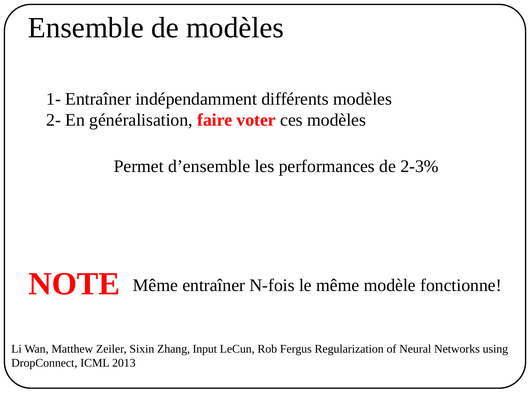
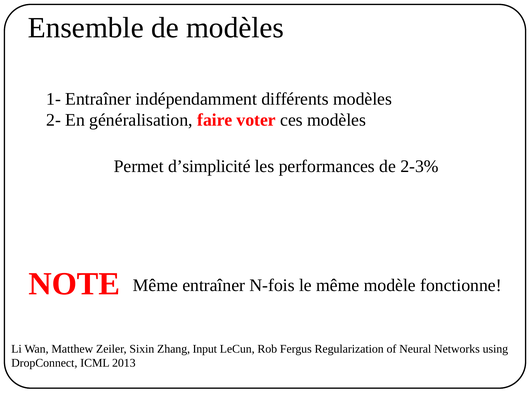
d’ensemble: d’ensemble -> d’simplicité
